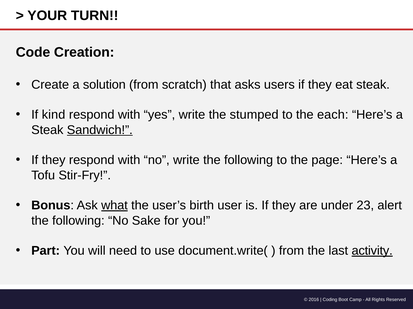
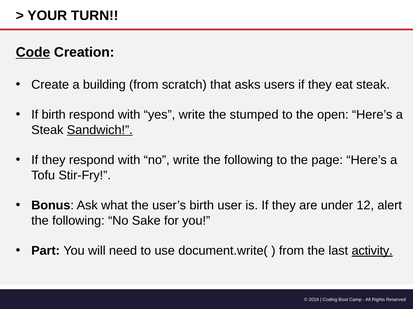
Code underline: none -> present
solution: solution -> building
If kind: kind -> birth
each: each -> open
what underline: present -> none
23: 23 -> 12
